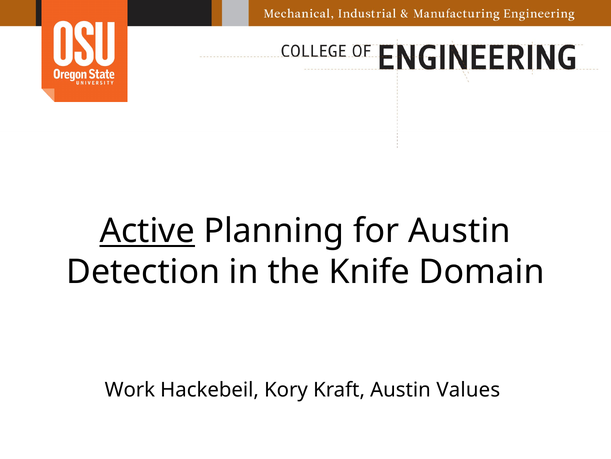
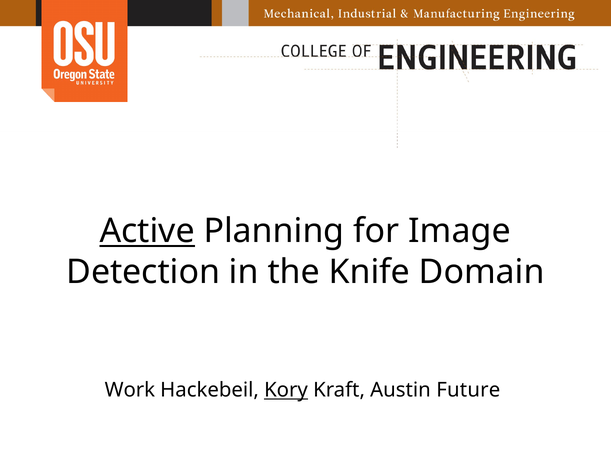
for Austin: Austin -> Image
Kory underline: none -> present
Values: Values -> Future
